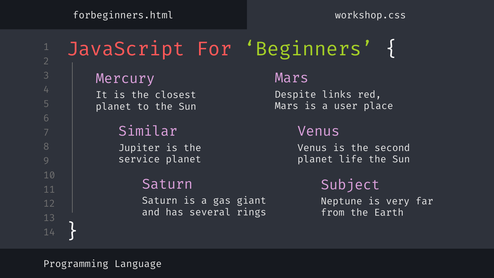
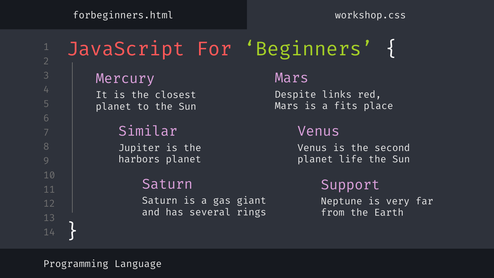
user: user -> fits
service: service -> harbors
Subject: Subject -> Support
